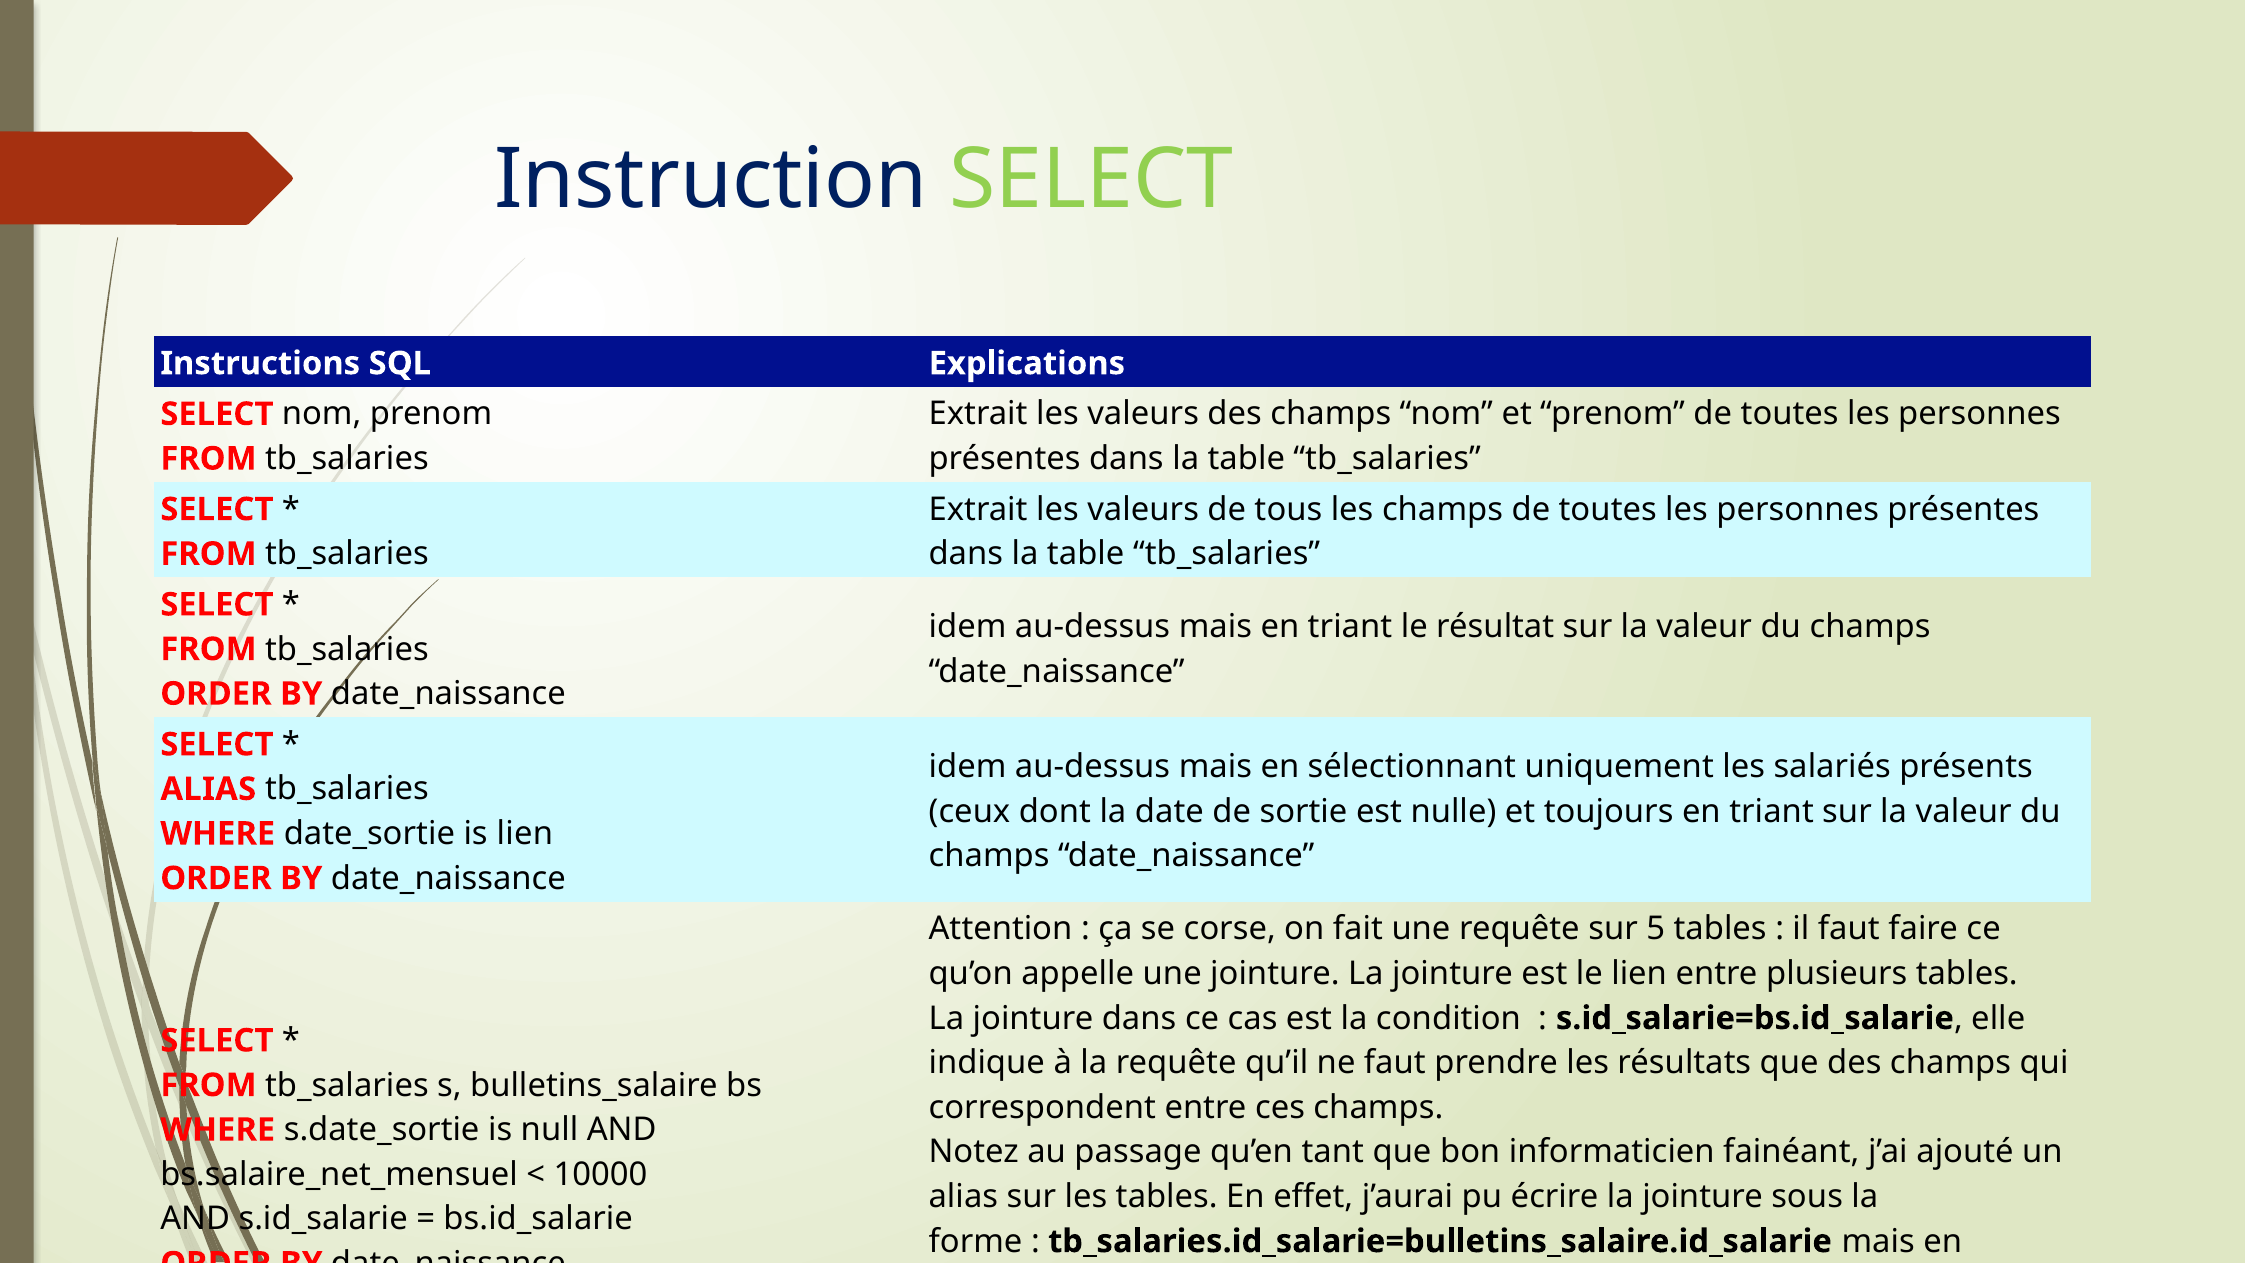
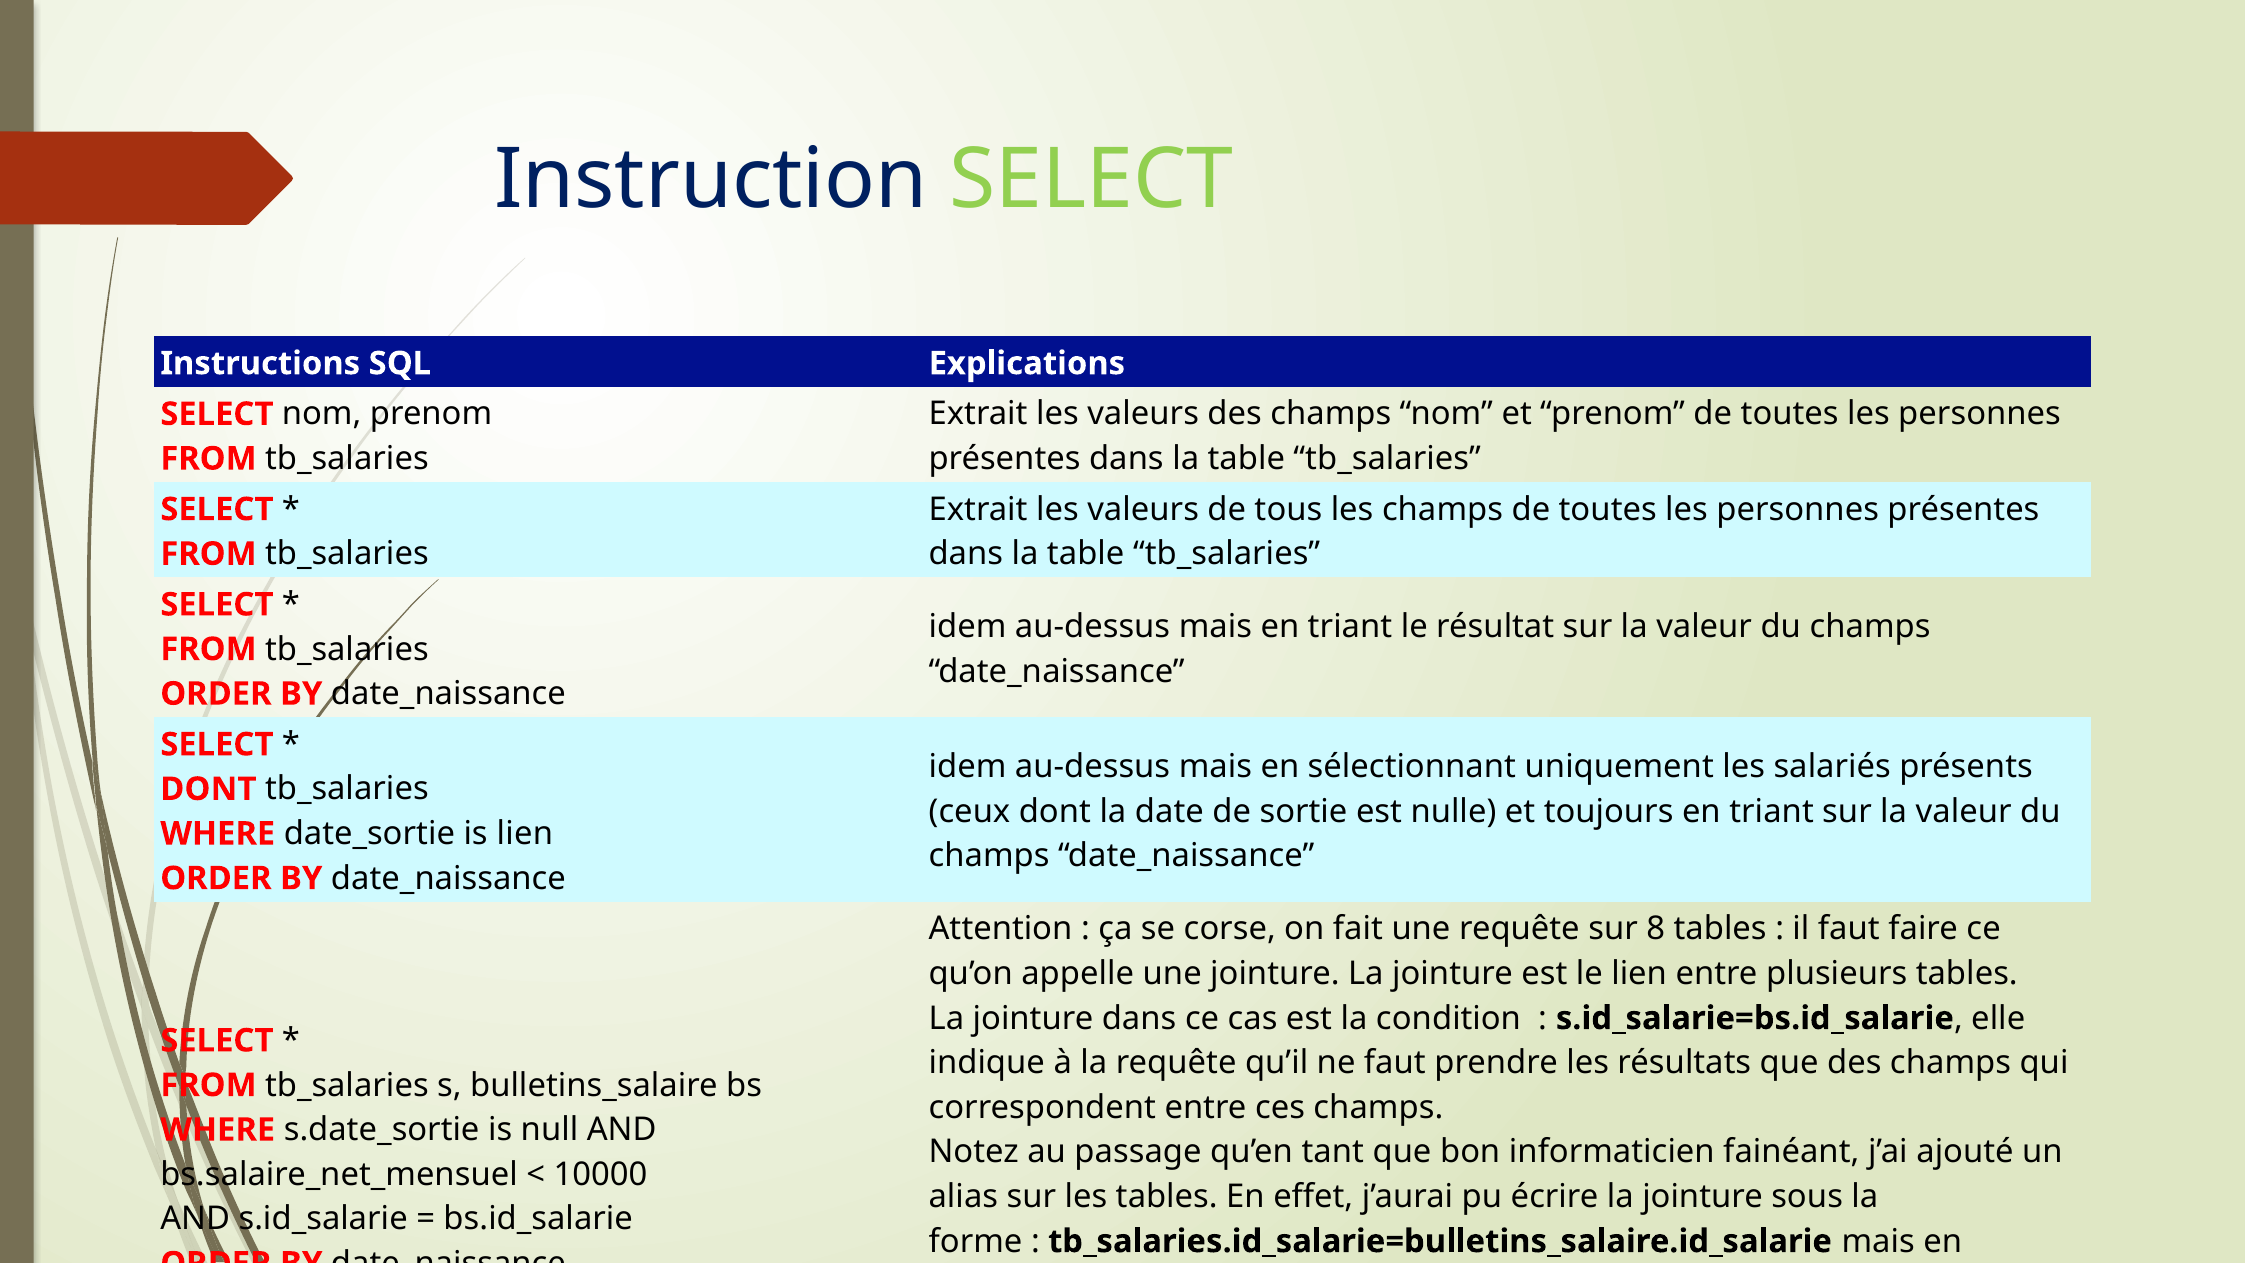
ALIAS at (208, 789): ALIAS -> DONT
5: 5 -> 8
